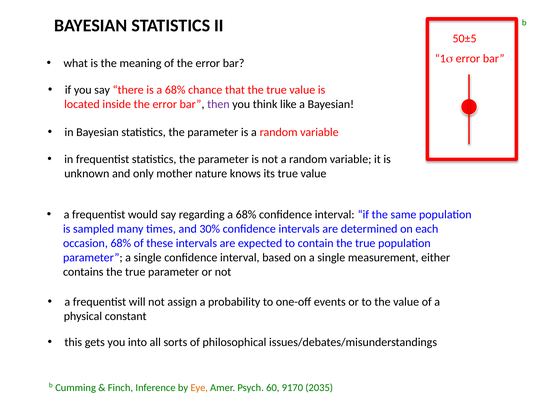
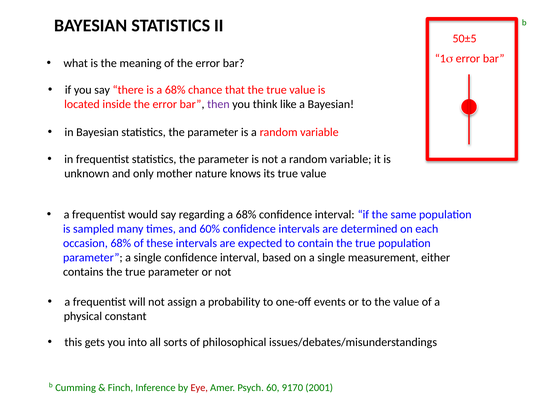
30%: 30% -> 60%
Eye colour: orange -> red
2035: 2035 -> 2001
